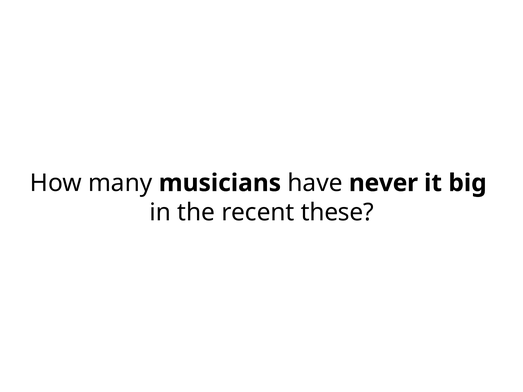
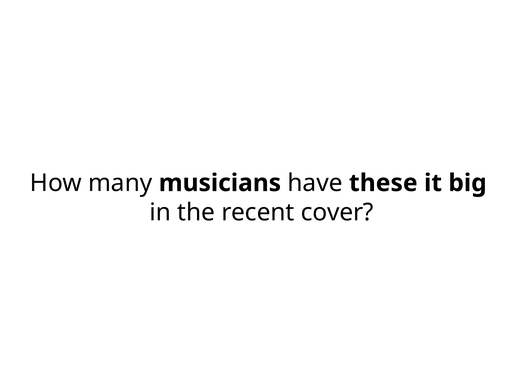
never: never -> these
these: these -> cover
